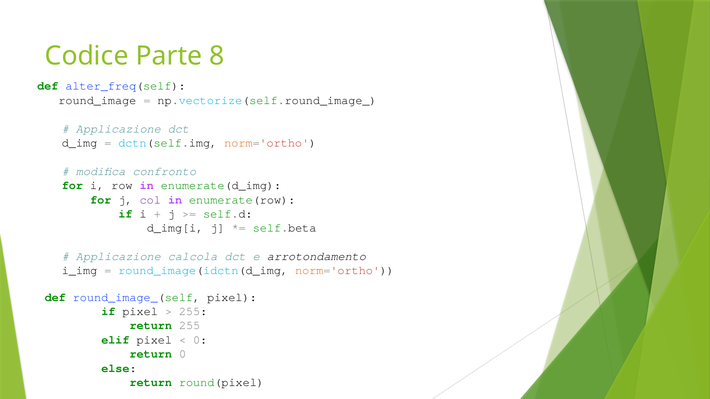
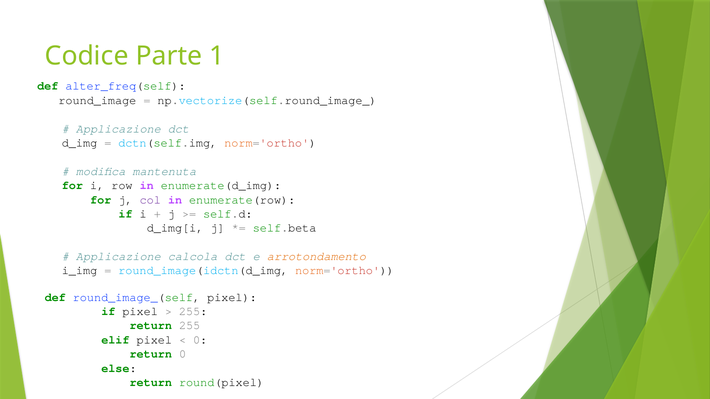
8: 8 -> 1
confronto: confronto -> mantenuta
arrotondamento colour: black -> orange
